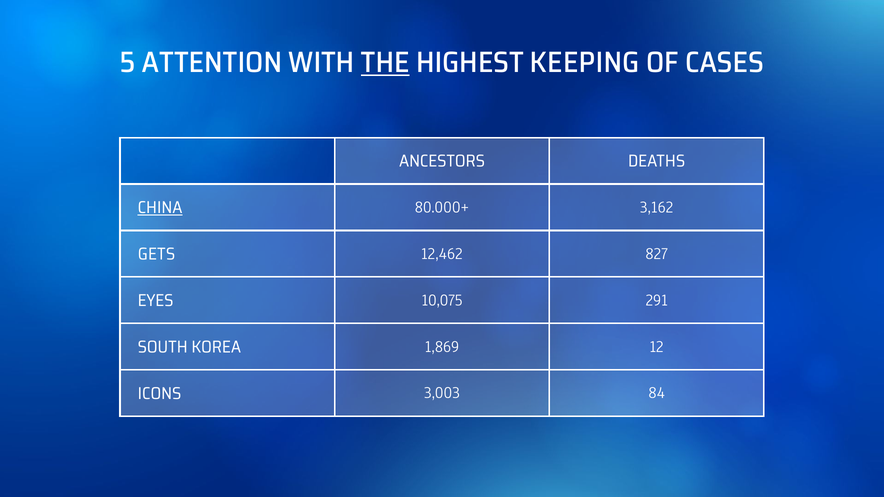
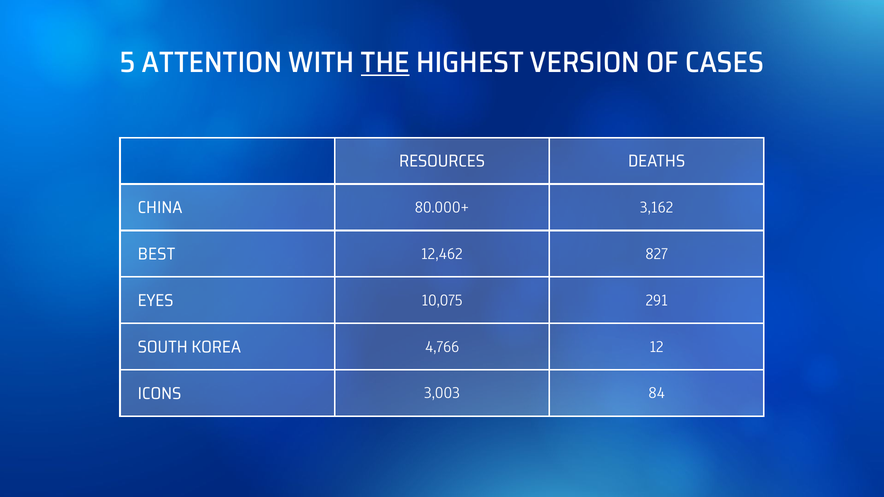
KEEPING: KEEPING -> VERSION
ANCESTORS: ANCESTORS -> RESOURCES
CHINA underline: present -> none
GETS: GETS -> BEST
1,869: 1,869 -> 4,766
